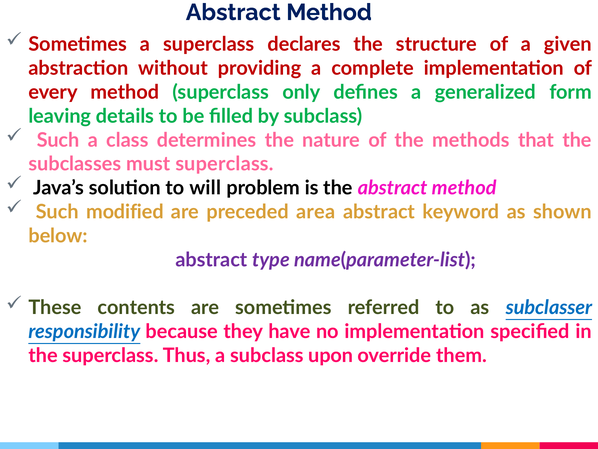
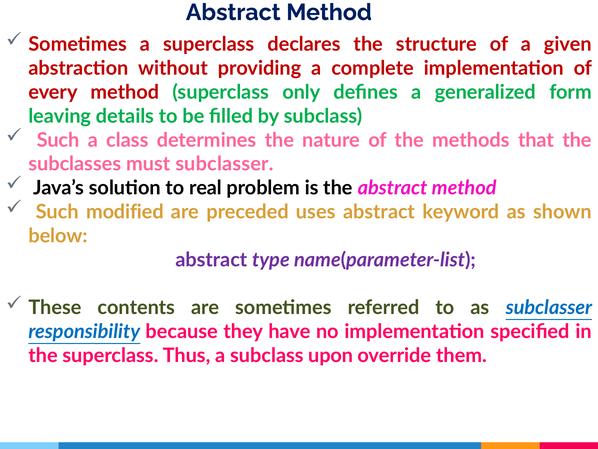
must superclass: superclass -> subclasser
will: will -> real
area: area -> uses
